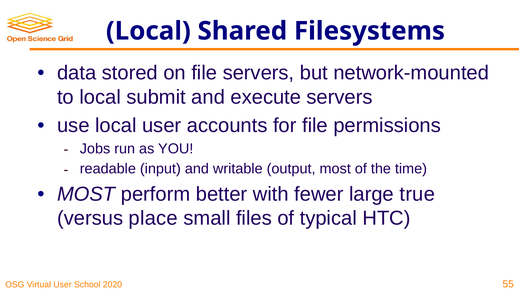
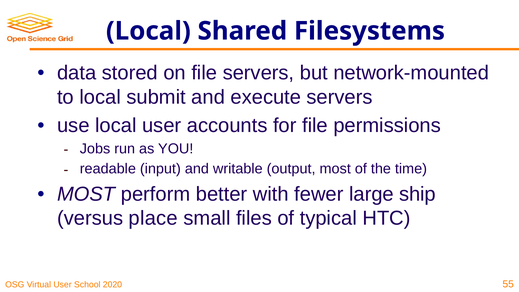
true: true -> ship
